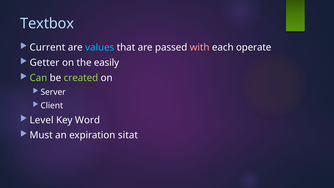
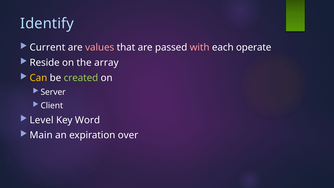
Textbox: Textbox -> Identify
values colour: light blue -> pink
Getter: Getter -> Reside
easily: easily -> array
Can colour: light green -> yellow
Must: Must -> Main
sitat: sitat -> over
